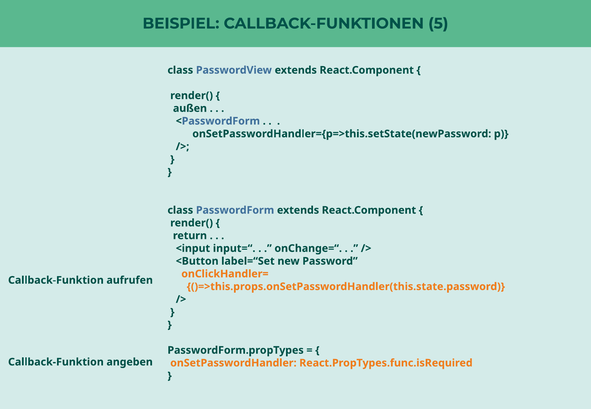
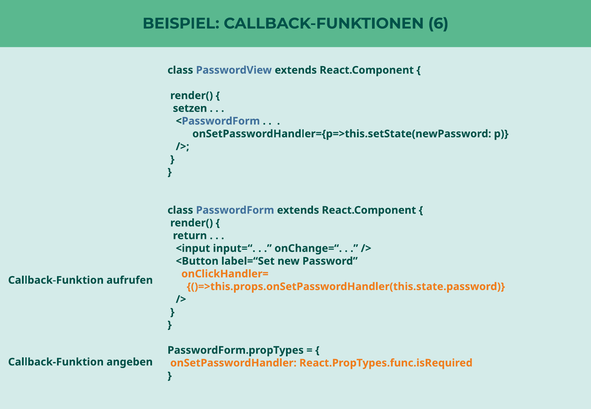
5: 5 -> 6
außen: außen -> setzen
